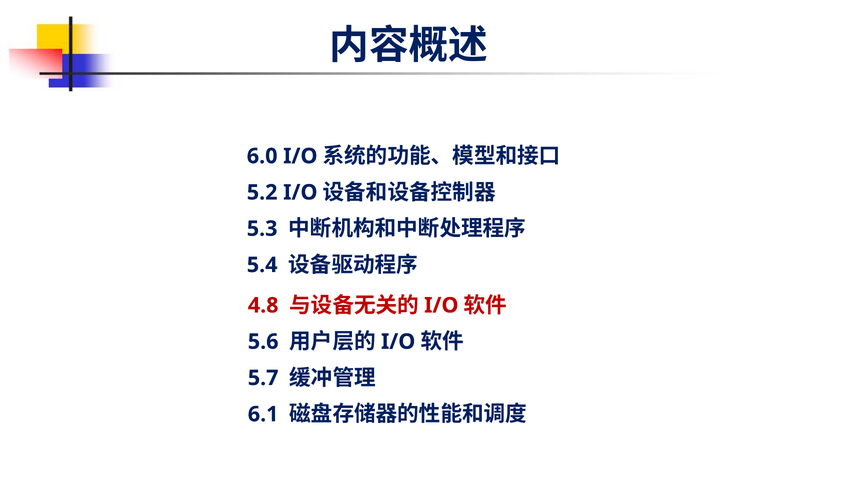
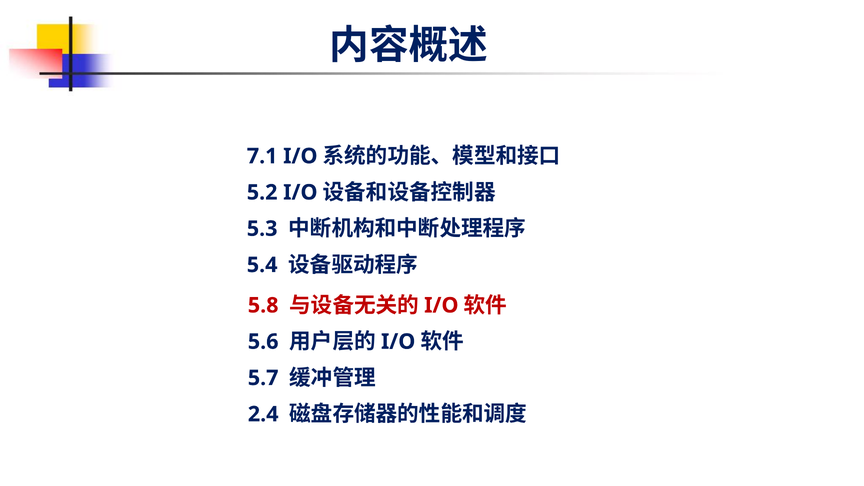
6.0: 6.0 -> 7.1
4.8: 4.8 -> 5.8
6.1: 6.1 -> 2.4
